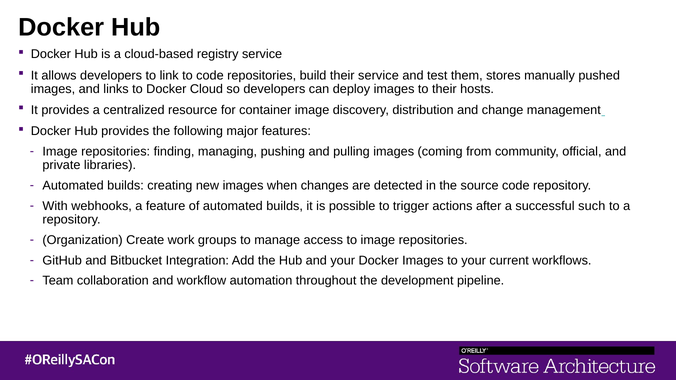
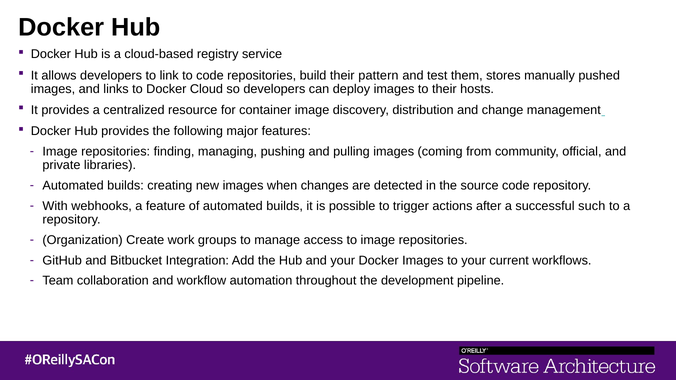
their service: service -> pattern
